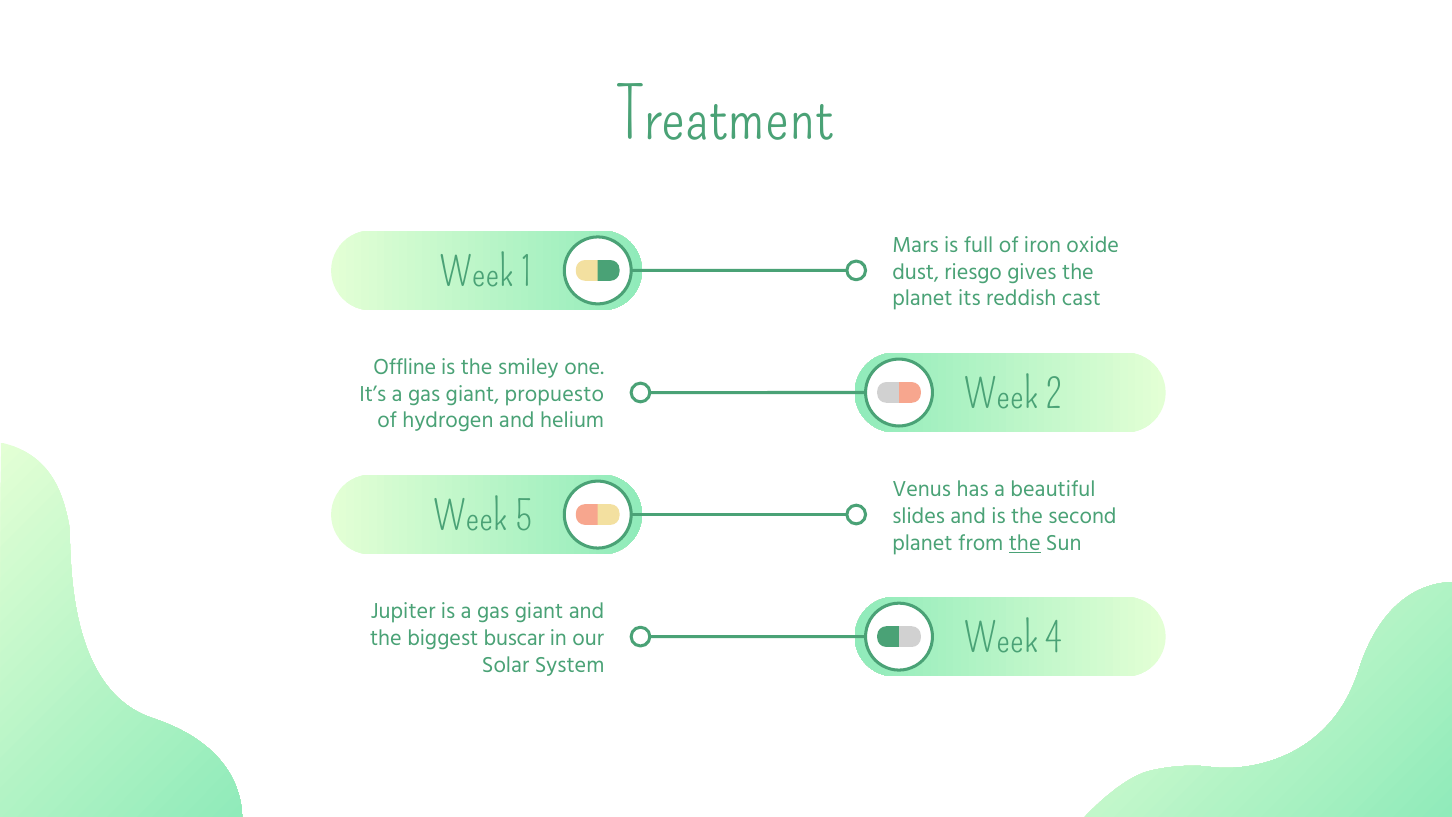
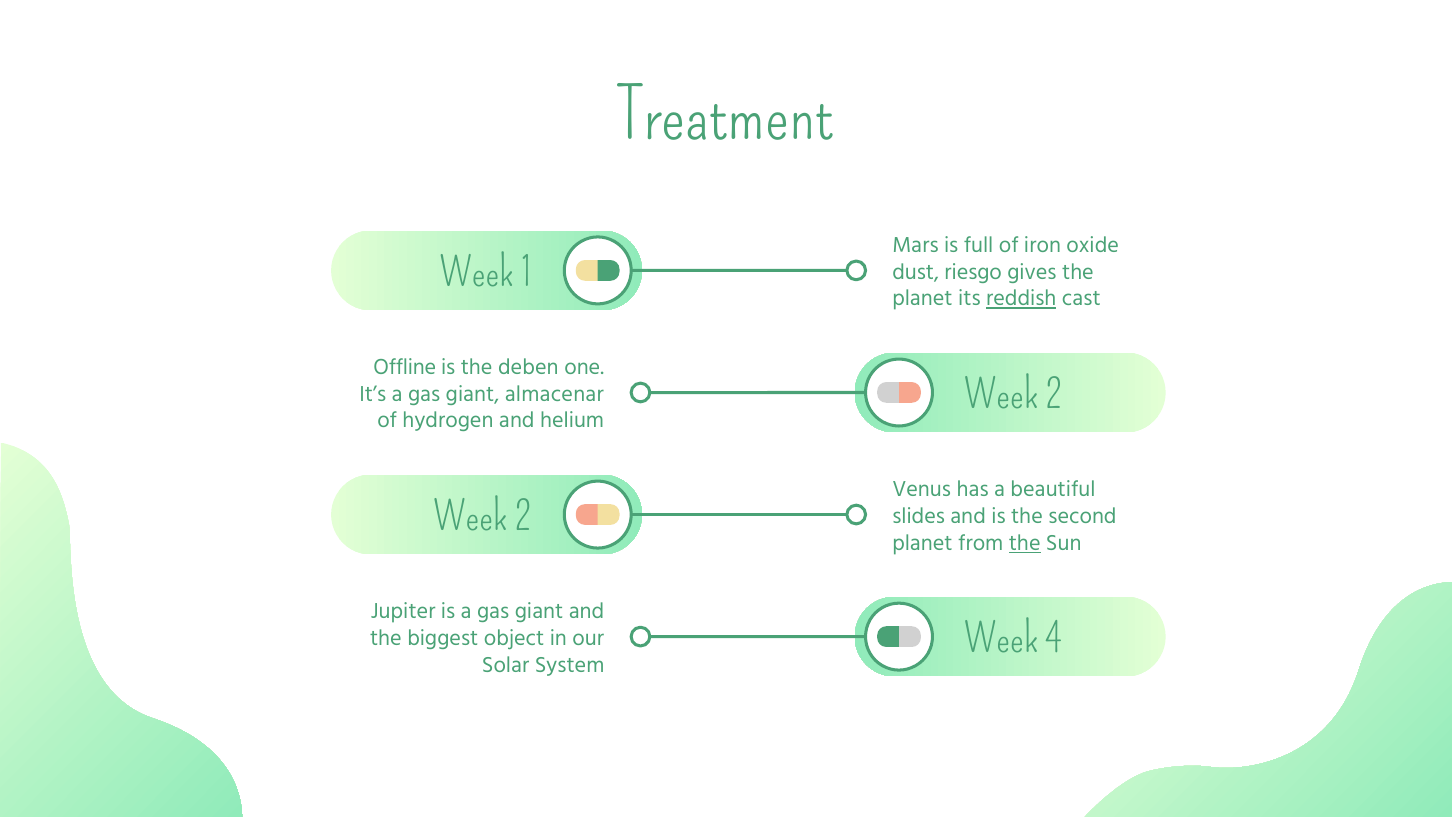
reddish underline: none -> present
smiley: smiley -> deben
propuesto: propuesto -> almacenar
5 at (523, 517): 5 -> 2
buscar: buscar -> object
